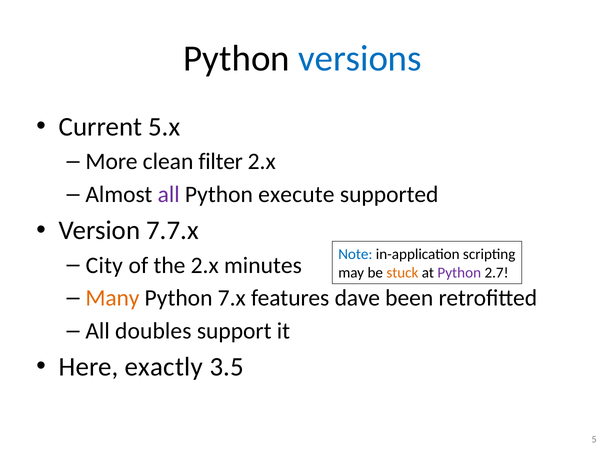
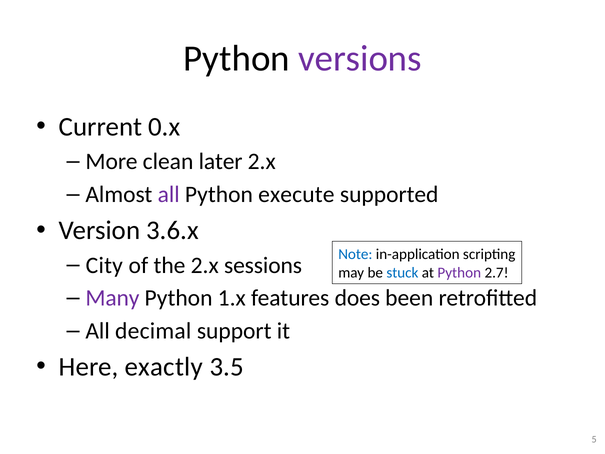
versions colour: blue -> purple
5.x: 5.x -> 0.x
filter: filter -> later
7.7.x: 7.7.x -> 3.6.x
minutes: minutes -> sessions
stuck colour: orange -> blue
Many colour: orange -> purple
7.x: 7.x -> 1.x
dave: dave -> does
doubles: doubles -> decimal
